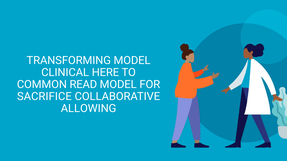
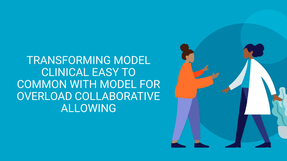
HERE: HERE -> EASY
READ: READ -> WITH
SACRIFICE: SACRIFICE -> OVERLOAD
